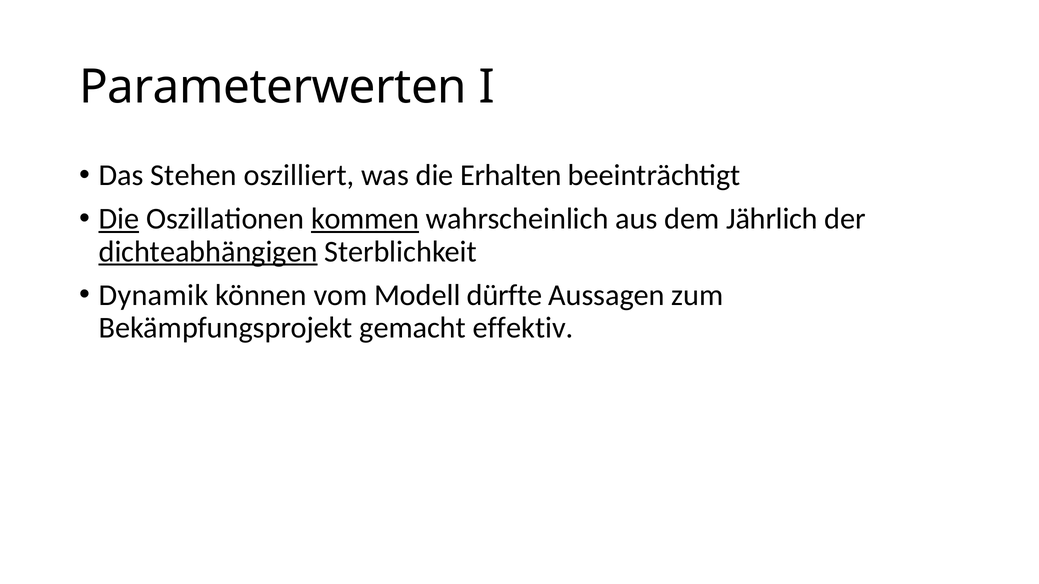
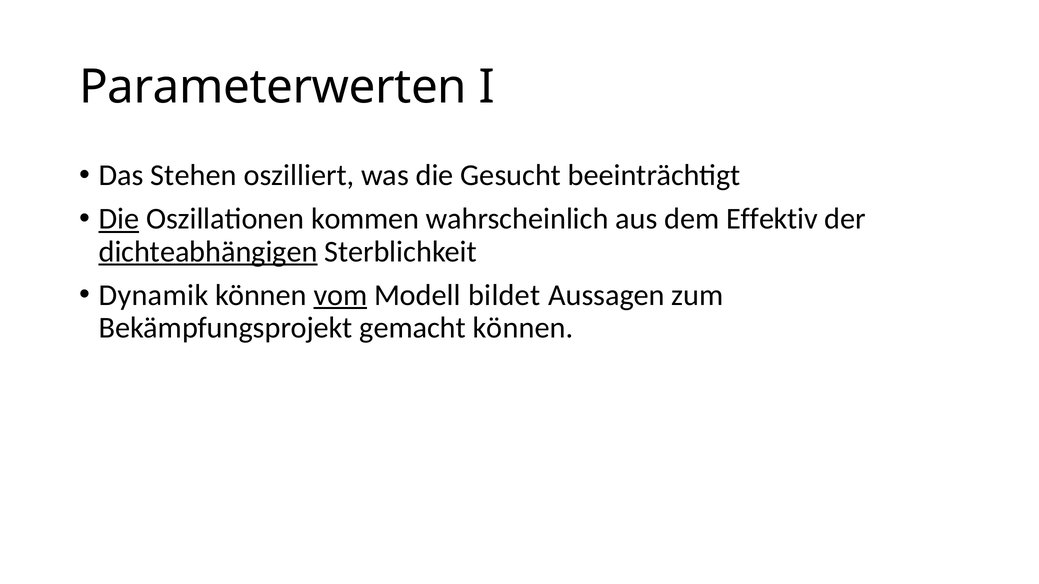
Erhalten: Erhalten -> Gesucht
kommen underline: present -> none
Jährlich: Jährlich -> Effektiv
vom underline: none -> present
dürfte: dürfte -> bildet
gemacht effektiv: effektiv -> können
